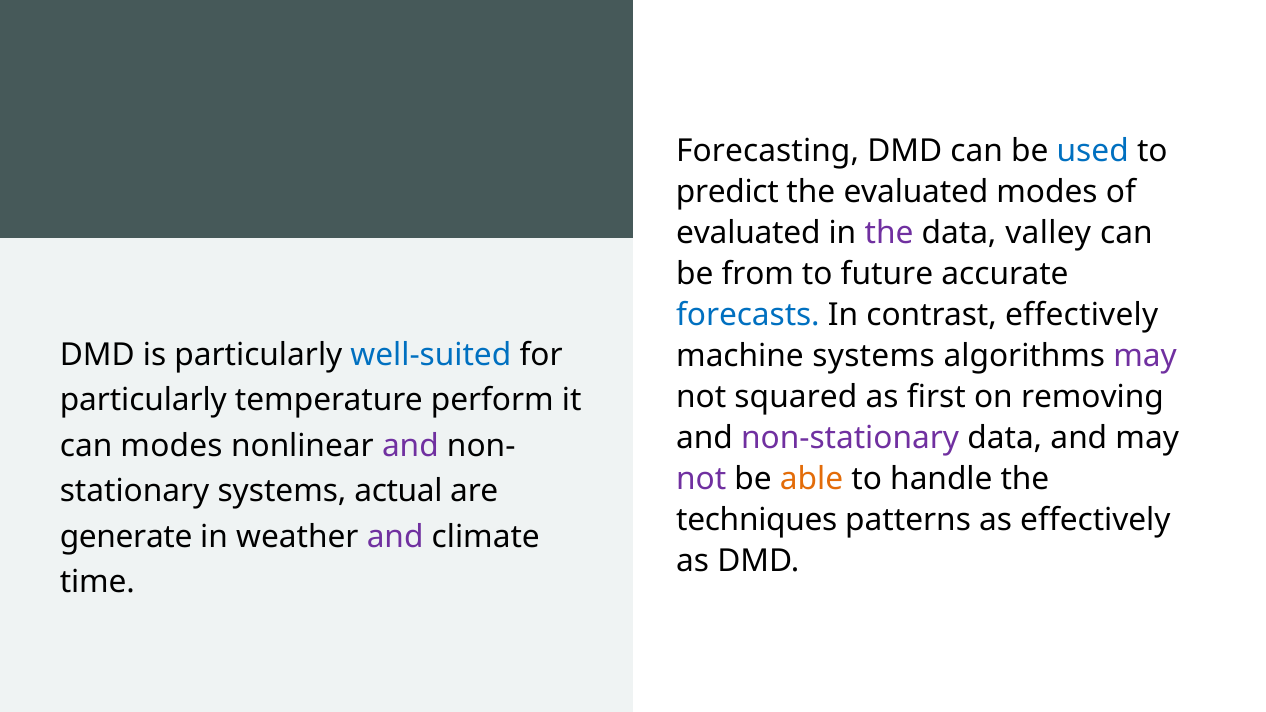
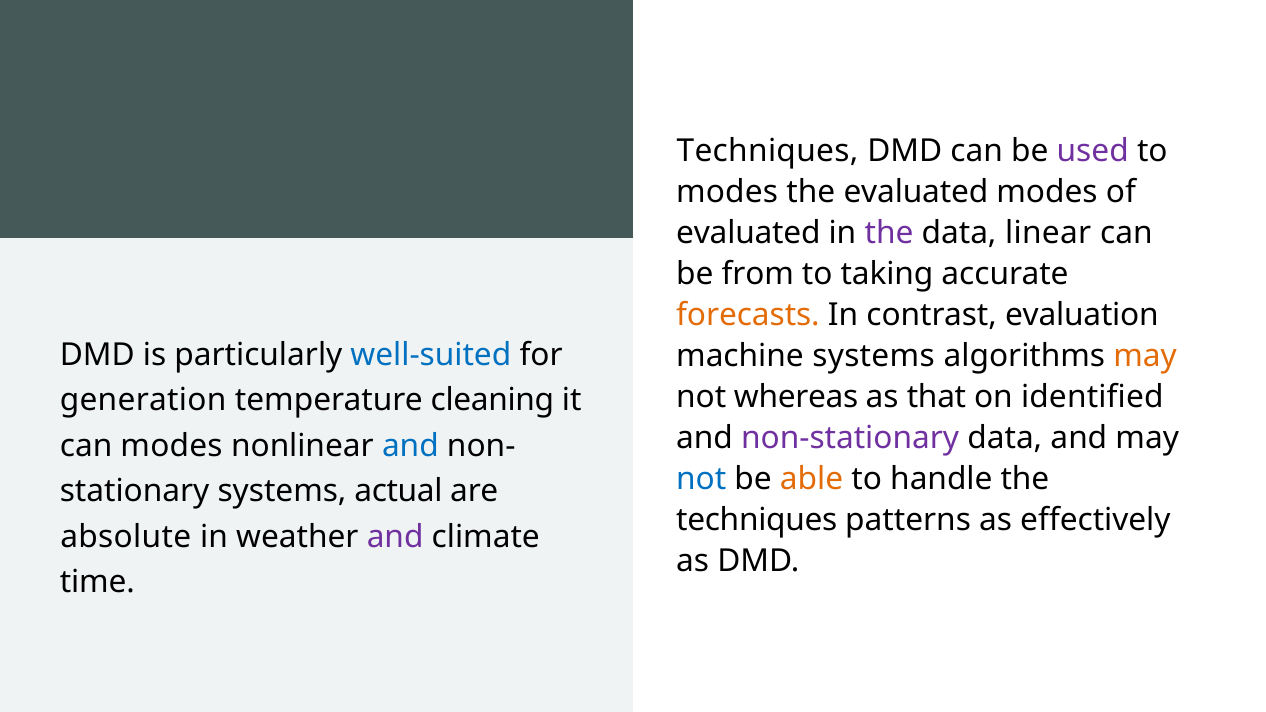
Forecasting at (768, 152): Forecasting -> Techniques
used colour: blue -> purple
predict at (727, 193): predict -> modes
valley: valley -> linear
future: future -> taking
forecasts colour: blue -> orange
contrast effectively: effectively -> evaluation
may at (1145, 357) colour: purple -> orange
squared: squared -> whereas
first: first -> that
removing: removing -> identified
particularly at (143, 400): particularly -> generation
perform: perform -> cleaning
and at (410, 446) colour: purple -> blue
not at (701, 480) colour: purple -> blue
generate: generate -> absolute
